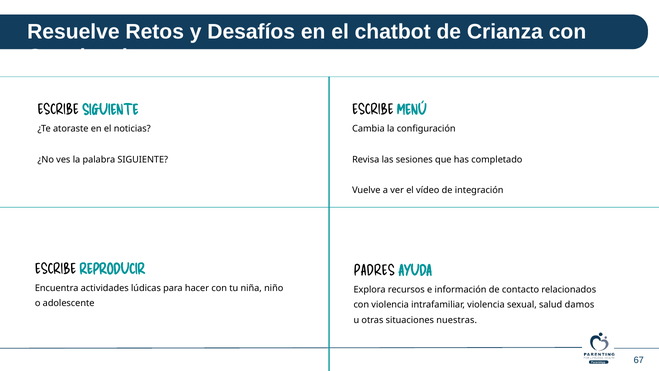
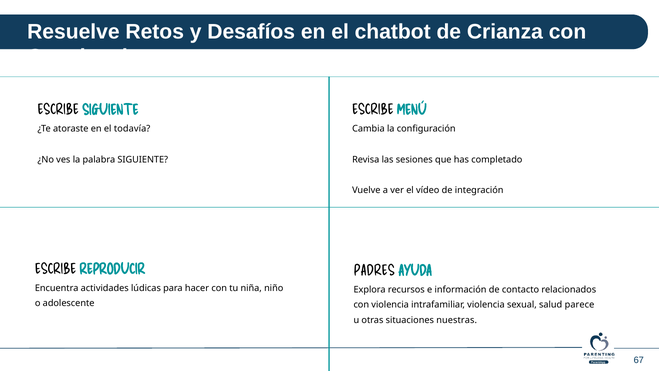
noticias: noticias -> todavía
damos: damos -> parece
